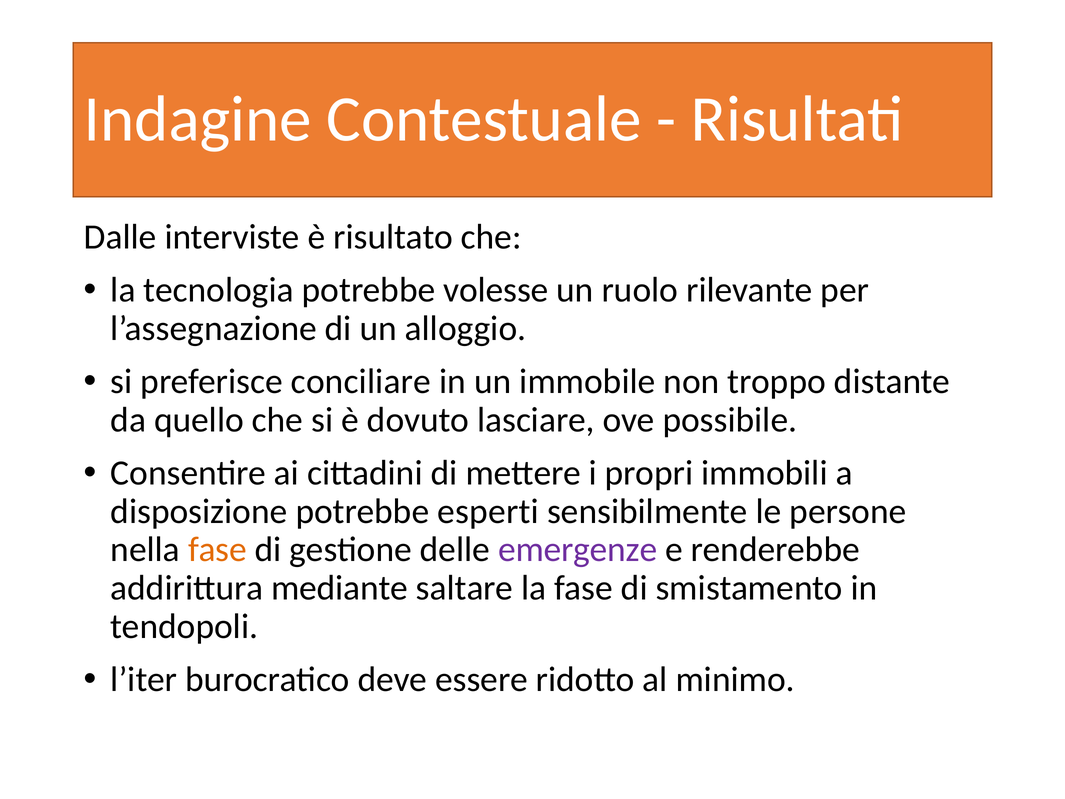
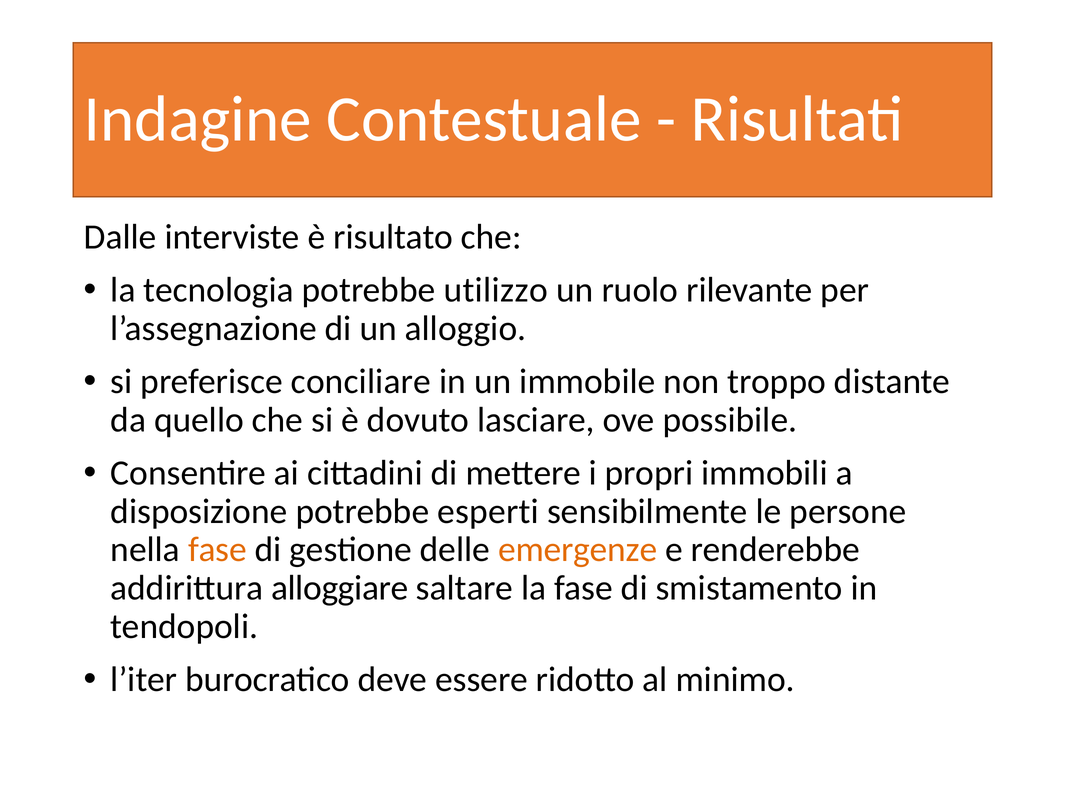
volesse: volesse -> utilizzo
emergenze colour: purple -> orange
mediante: mediante -> alloggiare
